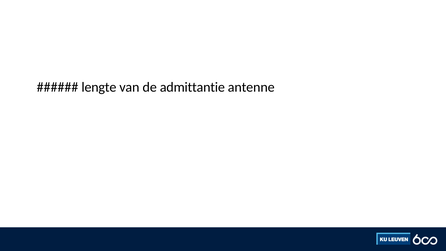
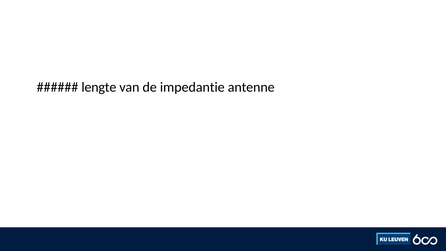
admittantie: admittantie -> impedantie
